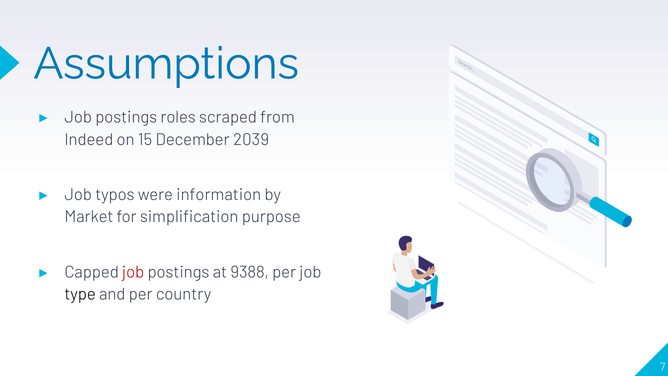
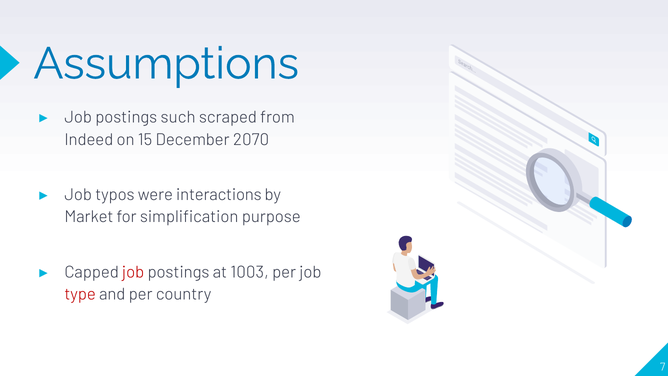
roles: roles -> such
2039: 2039 -> 2070
information: information -> interactions
9388: 9388 -> 1003
type colour: black -> red
